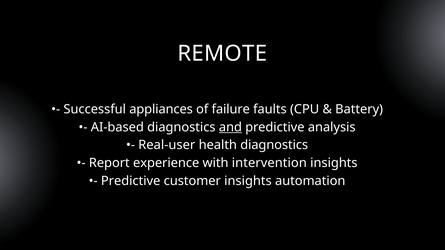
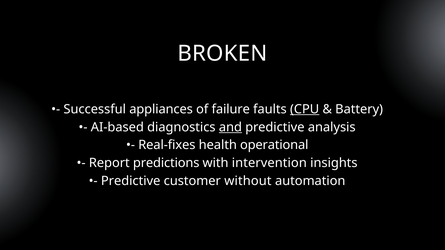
REMOTE: REMOTE -> BROKEN
CPU underline: none -> present
Real-user: Real-user -> Real-fixes
health diagnostics: diagnostics -> operational
experience: experience -> predictions
customer insights: insights -> without
